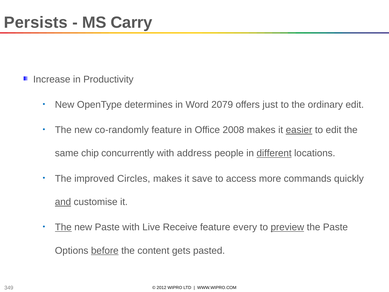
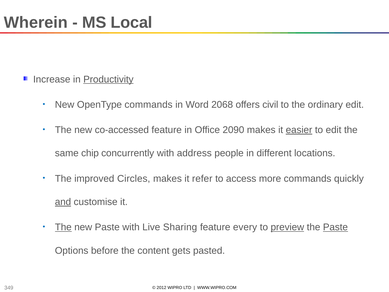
Persists: Persists -> Wherein
Carry: Carry -> Local
Productivity underline: none -> present
OpenType determines: determines -> commands
2079: 2079 -> 2068
just: just -> civil
co-randomly: co-randomly -> co-accessed
2008: 2008 -> 2090
different underline: present -> none
save: save -> refer
Receive: Receive -> Sharing
Paste at (335, 227) underline: none -> present
before underline: present -> none
